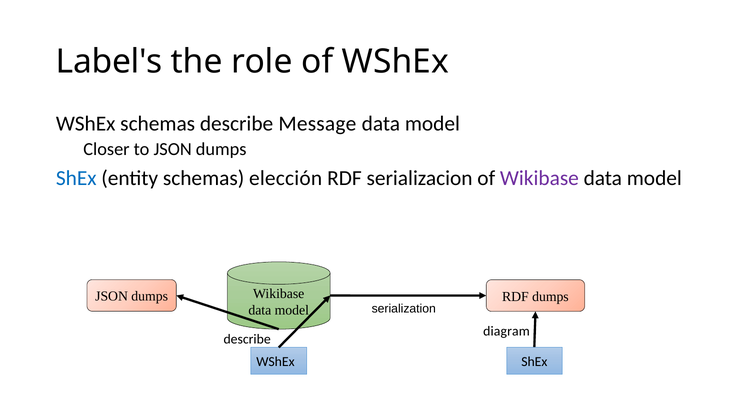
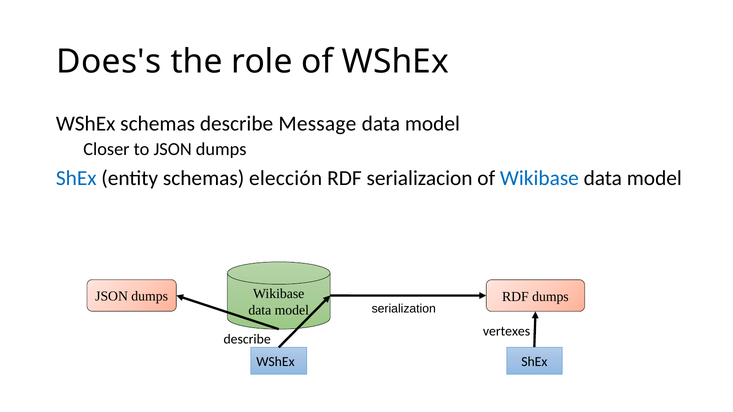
Label's: Label's -> Does's
Wikibase at (539, 178) colour: purple -> blue
diagram: diagram -> vertexes
